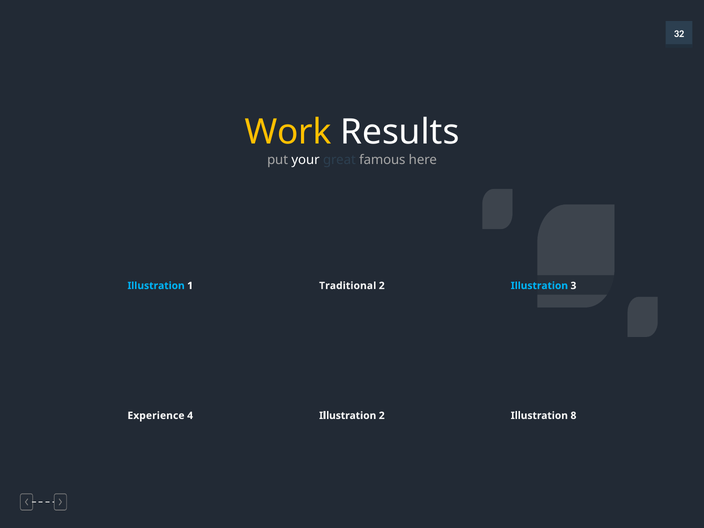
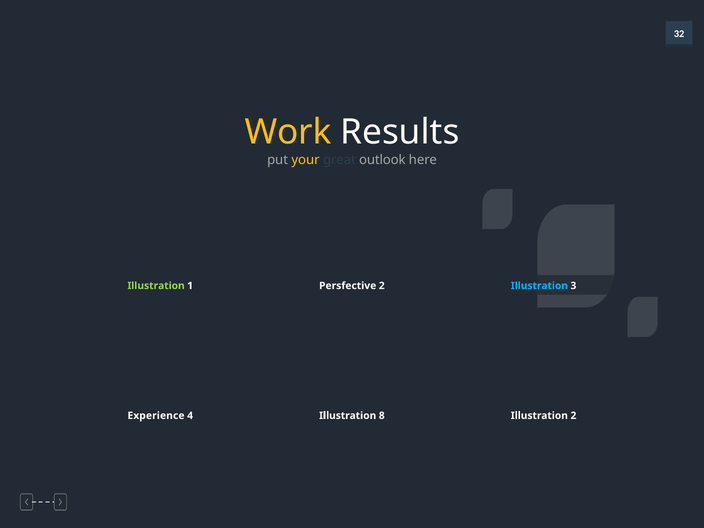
your colour: white -> yellow
famous: famous -> outlook
Illustration at (156, 286) colour: light blue -> light green
Traditional: Traditional -> Persfective
Illustration 2: 2 -> 8
Illustration 8: 8 -> 2
